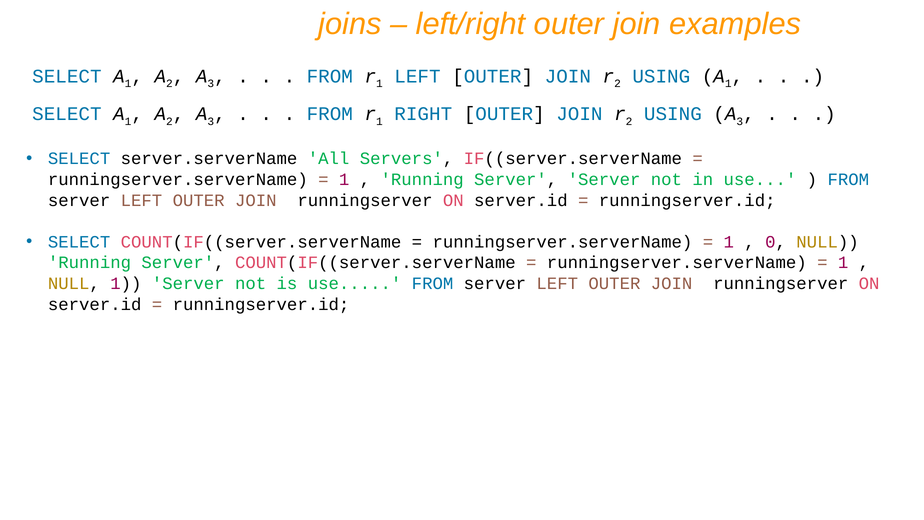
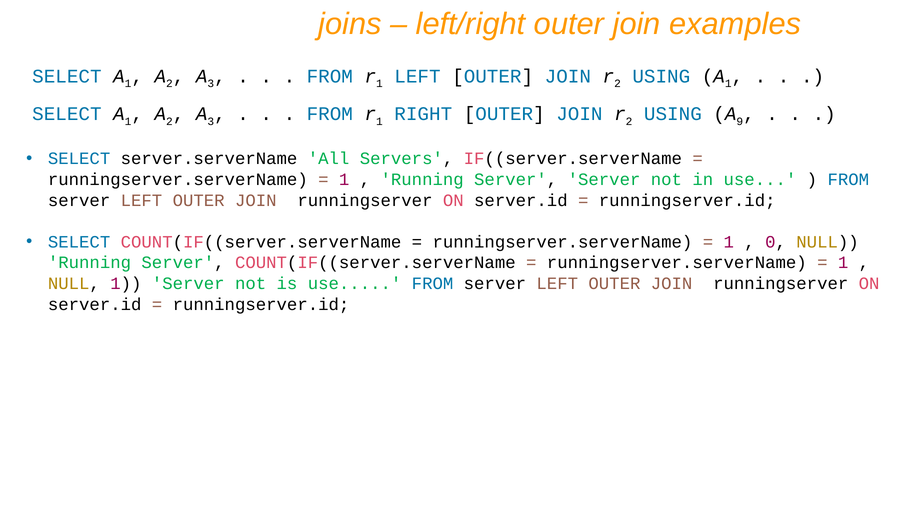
3 at (740, 122): 3 -> 9
